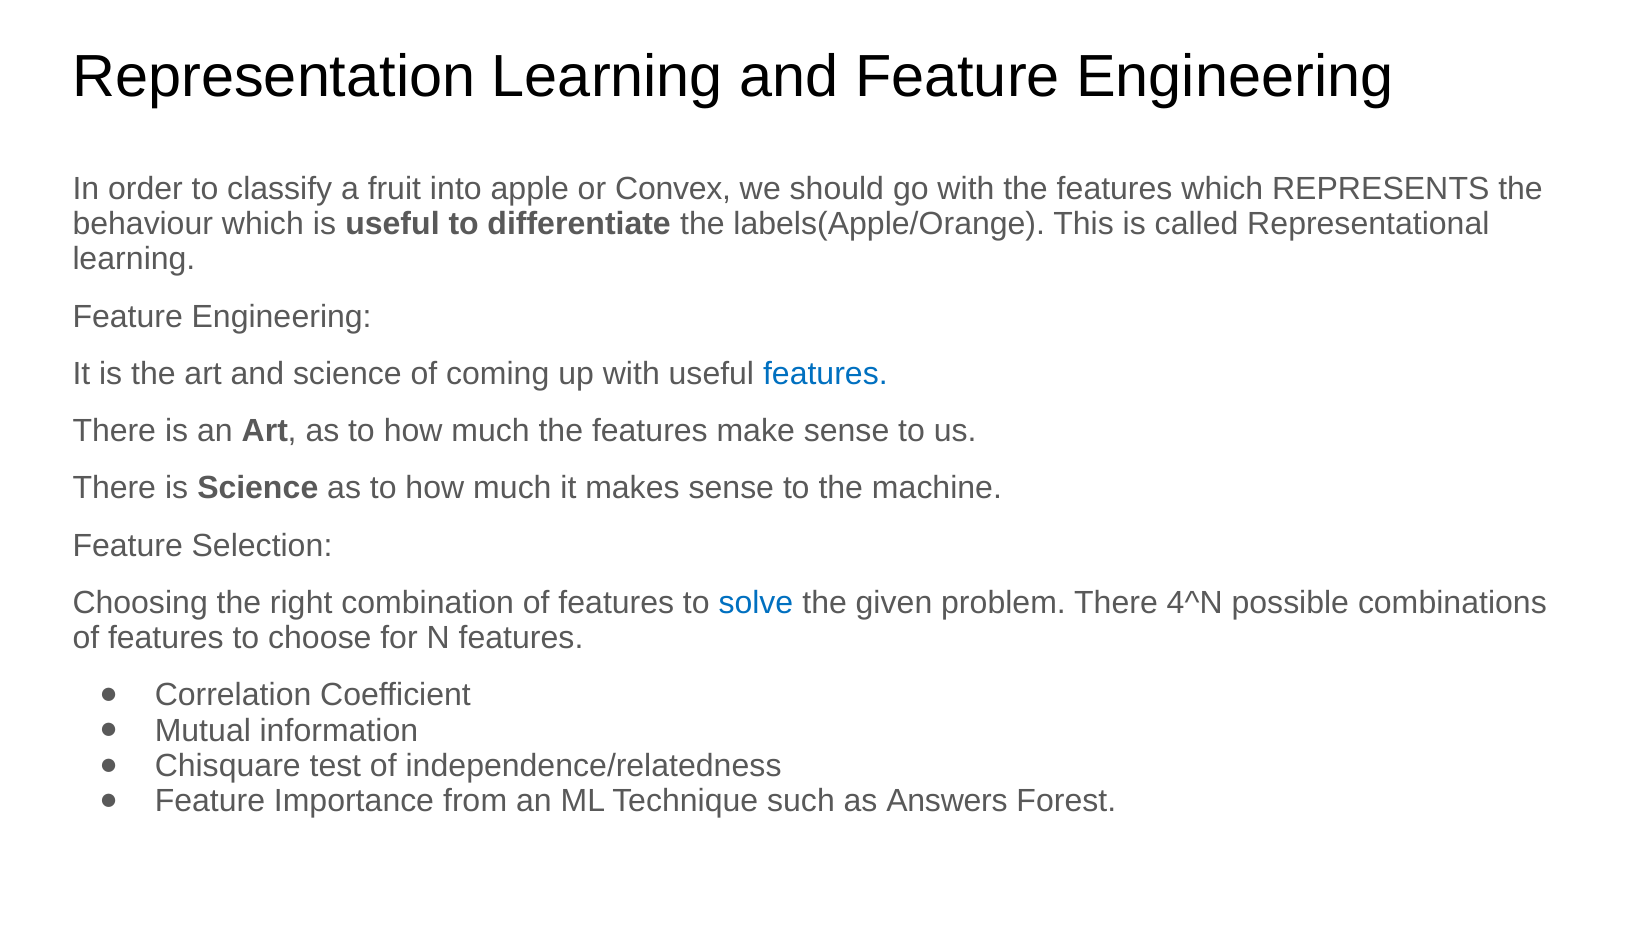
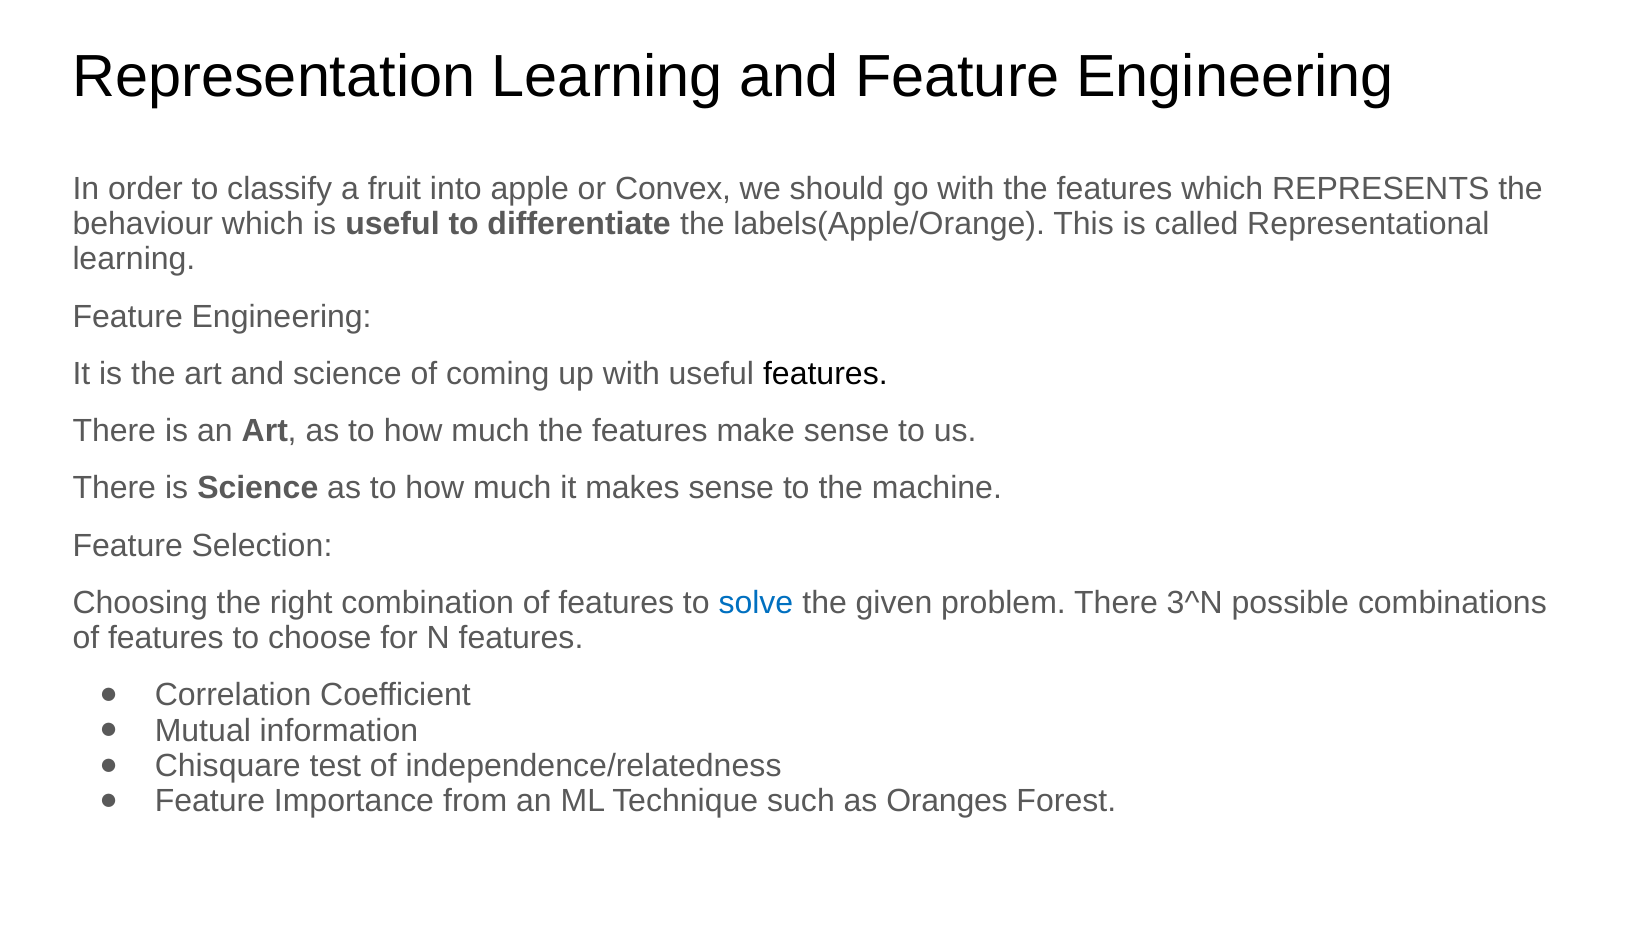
features at (825, 373) colour: blue -> black
4^N: 4^N -> 3^N
Answers: Answers -> Oranges
